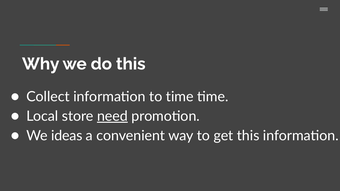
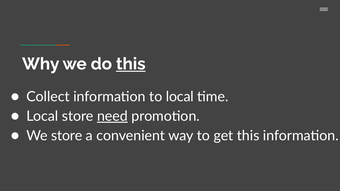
this at (131, 64) underline: none -> present
to time: time -> local
We ideas: ideas -> store
